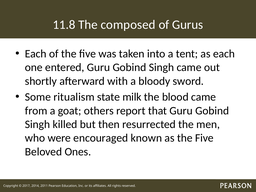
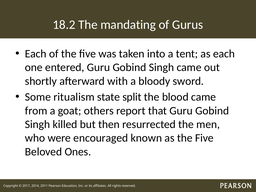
11.8: 11.8 -> 18.2
composed: composed -> mandating
milk: milk -> split
